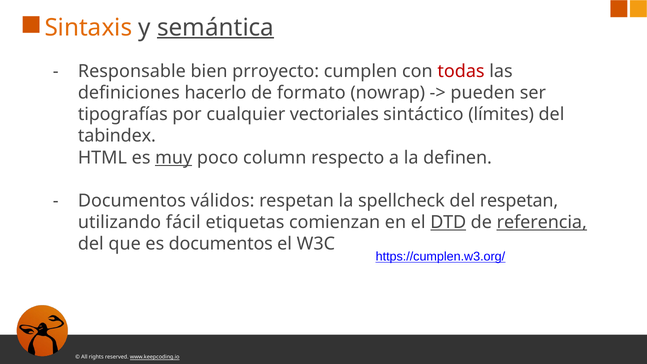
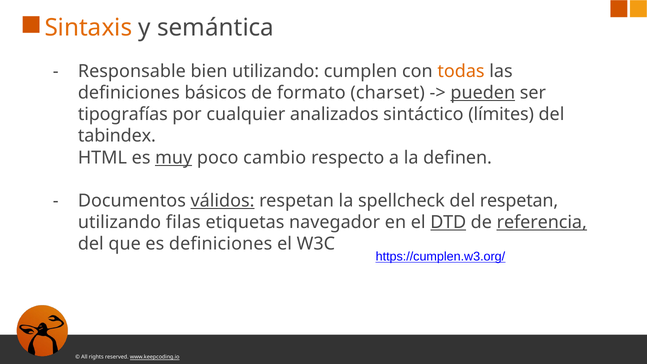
semántica underline: present -> none
bien prroyecto: prroyecto -> utilizando
todas colour: red -> orange
hacerlo: hacerlo -> básicos
nowrap: nowrap -> charset
pueden underline: none -> present
vectoriales: vectoriales -> analizados
column: column -> cambio
válidos underline: none -> present
fácil: fácil -> filas
comienzan: comienzan -> navegador
es documentos: documentos -> definiciones
